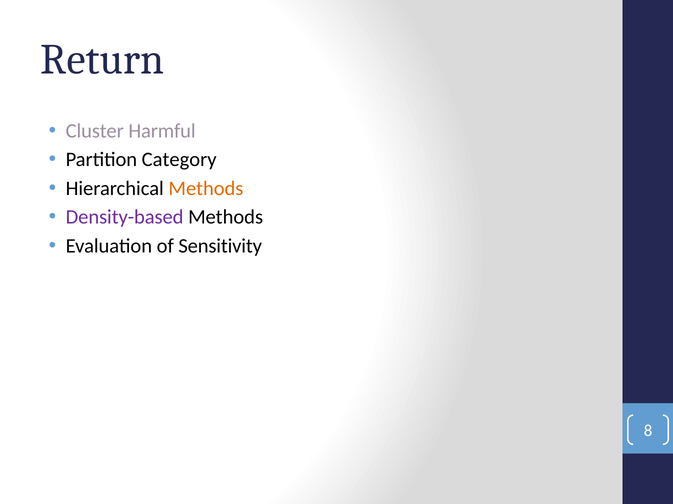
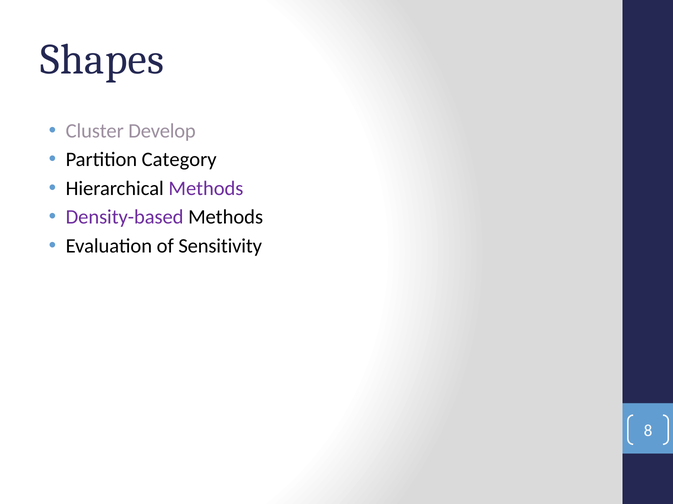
Return: Return -> Shapes
Harmful: Harmful -> Develop
Methods at (206, 189) colour: orange -> purple
